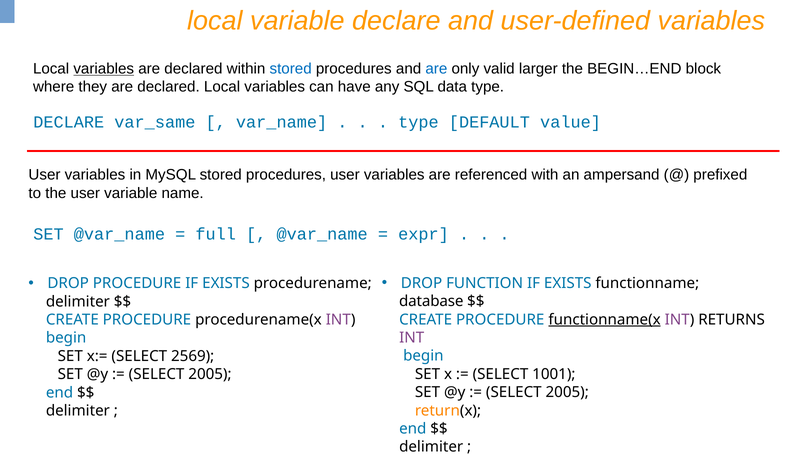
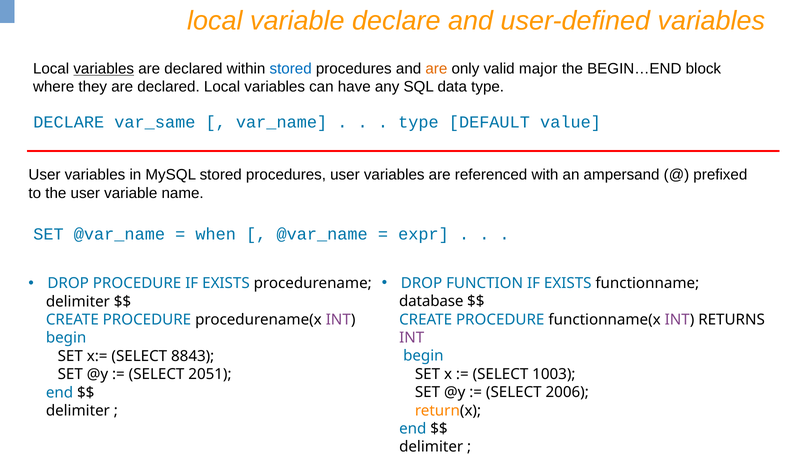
are at (436, 69) colour: blue -> orange
larger: larger -> major
full: full -> when
functionname(x underline: present -> none
2569: 2569 -> 8843
1001: 1001 -> 1003
2005 at (210, 374): 2005 -> 2051
2005 at (567, 392): 2005 -> 2006
